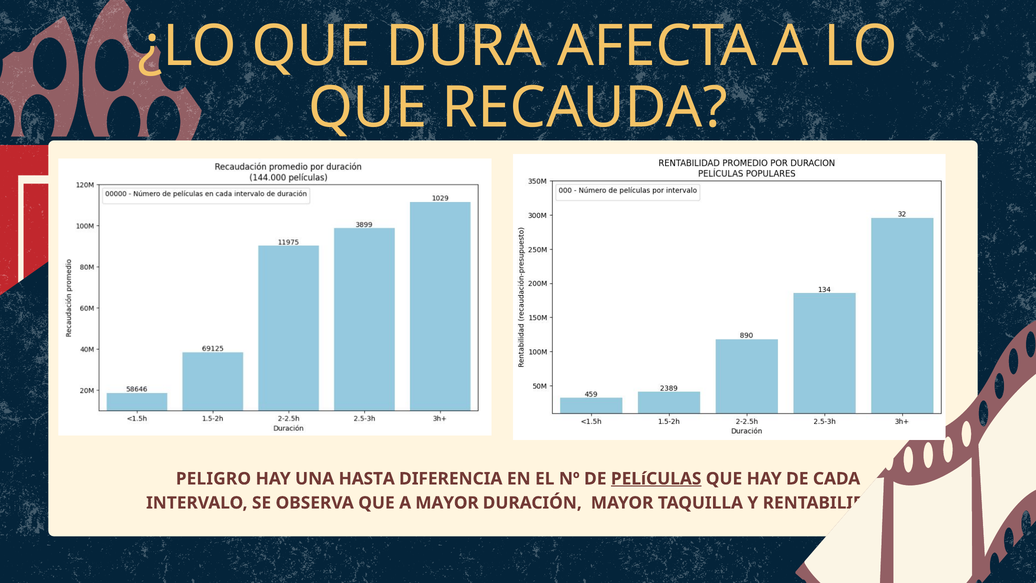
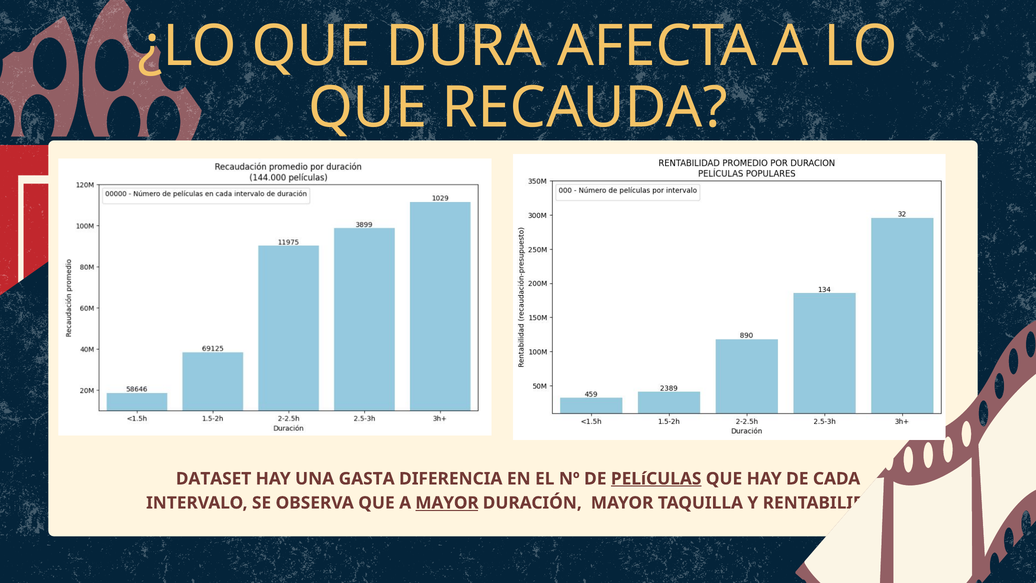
PELIGRO: PELIGRO -> DATASET
HASTA: HASTA -> GASTA
MAYOR at (447, 503) underline: none -> present
